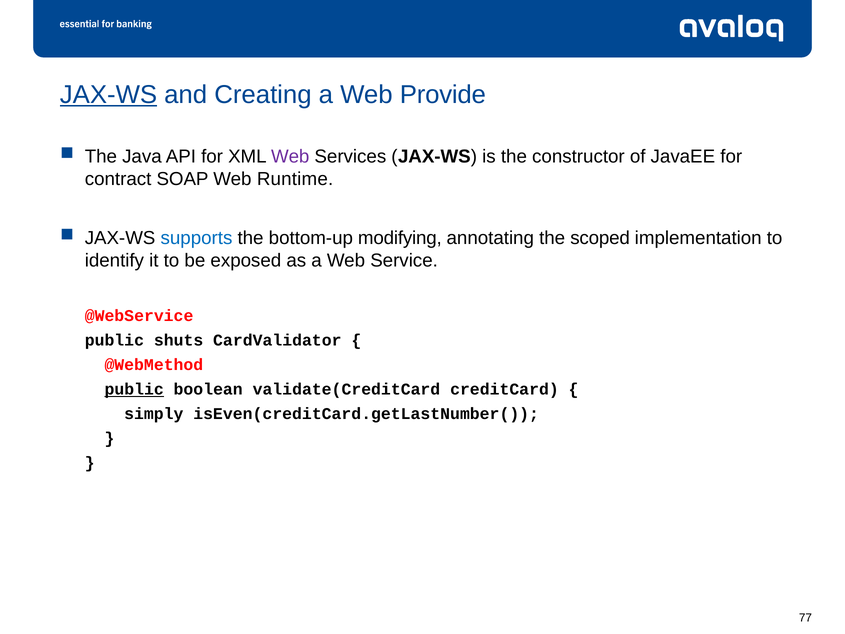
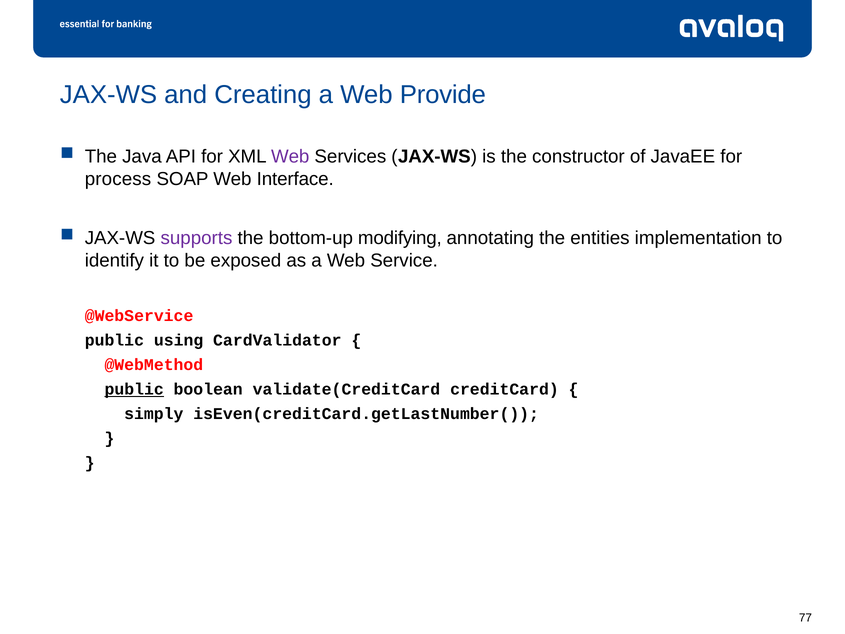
JAX-WS at (108, 94) underline: present -> none
contract: contract -> process
Runtime: Runtime -> Interface
supports colour: blue -> purple
scoped: scoped -> entities
shuts: shuts -> using
